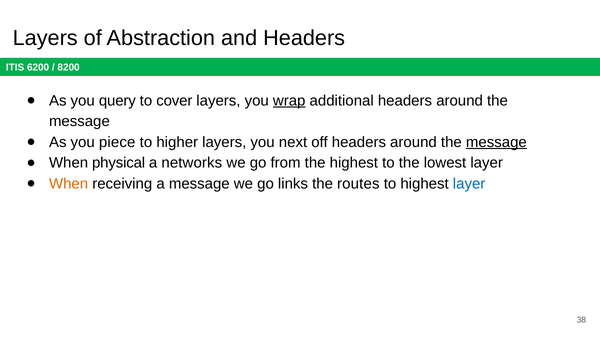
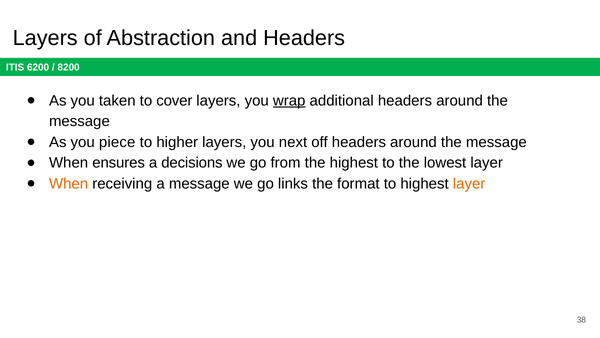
query: query -> taken
message at (496, 142) underline: present -> none
physical: physical -> ensures
networks: networks -> decisions
routes: routes -> format
layer at (469, 183) colour: blue -> orange
